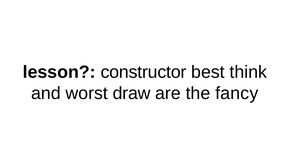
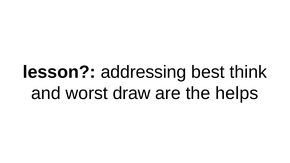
constructor: constructor -> addressing
fancy: fancy -> helps
